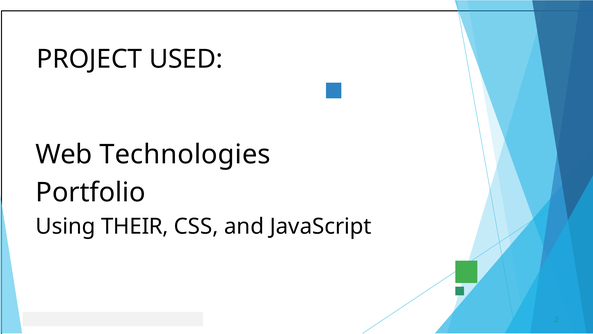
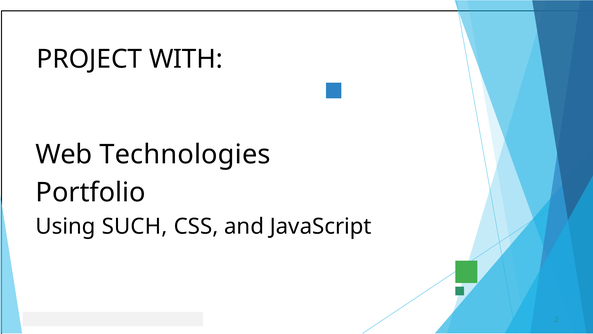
USED: USED -> WITH
THEIR: THEIR -> SUCH
